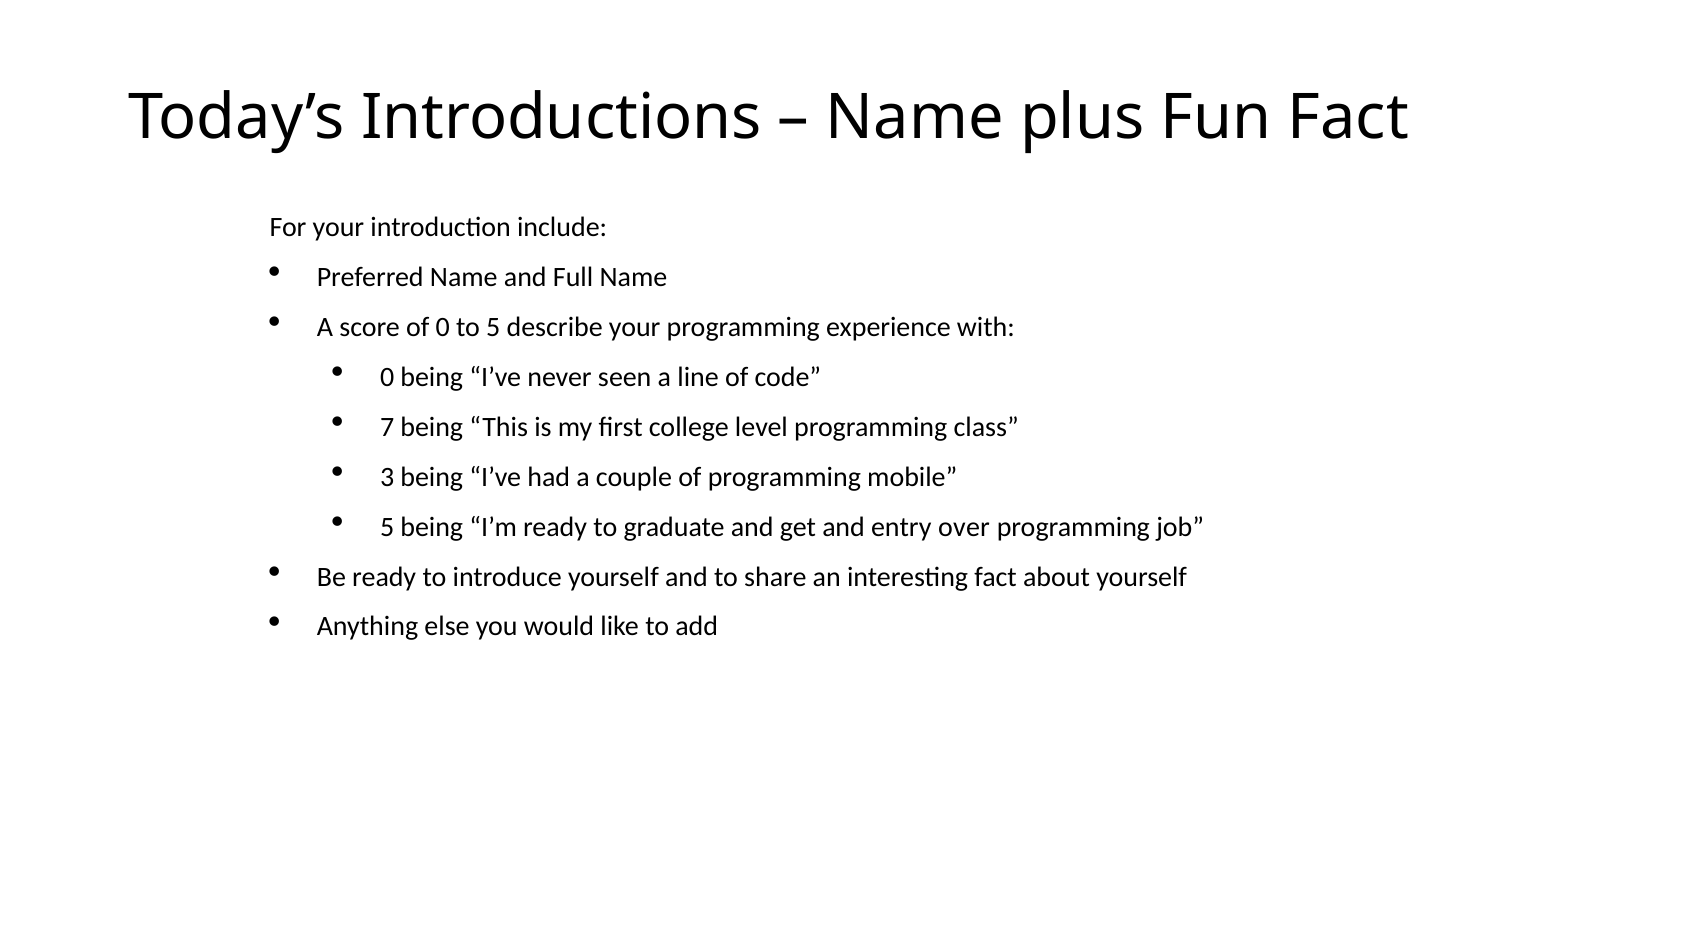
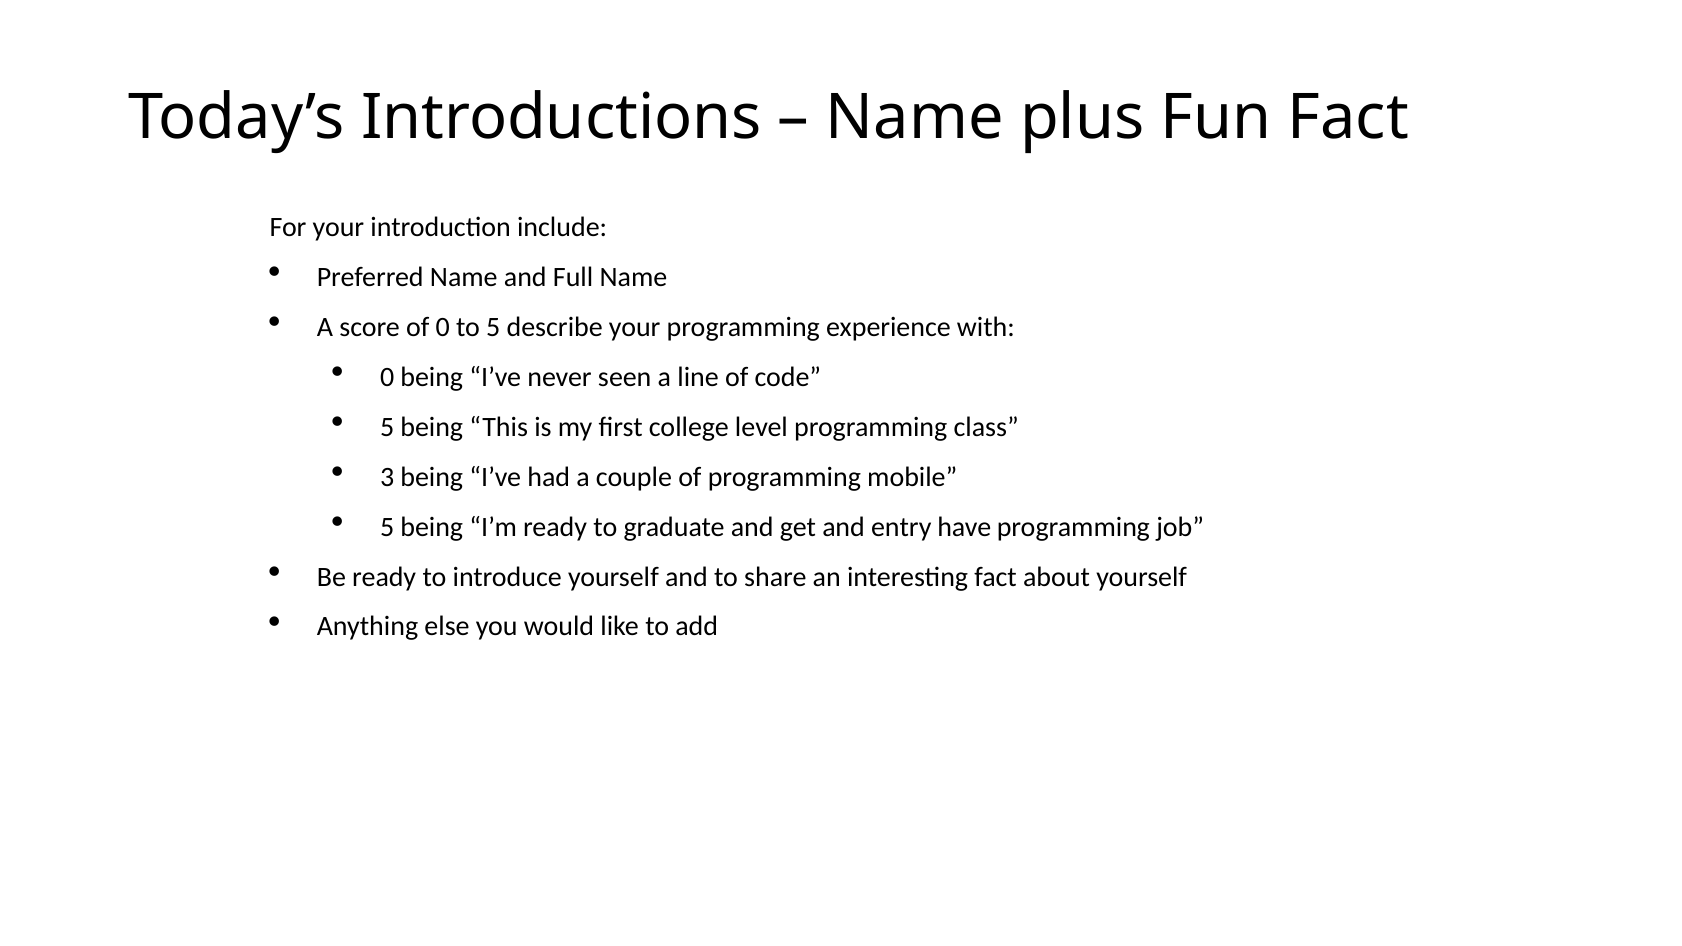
7 at (387, 427): 7 -> 5
over: over -> have
